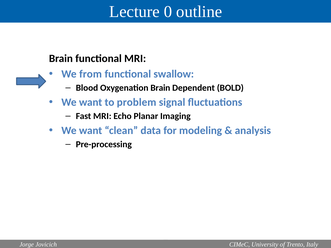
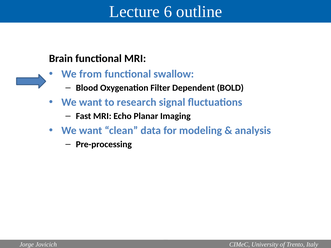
0: 0 -> 6
Oxygenation Brain: Brain -> Filter
problem: problem -> research
